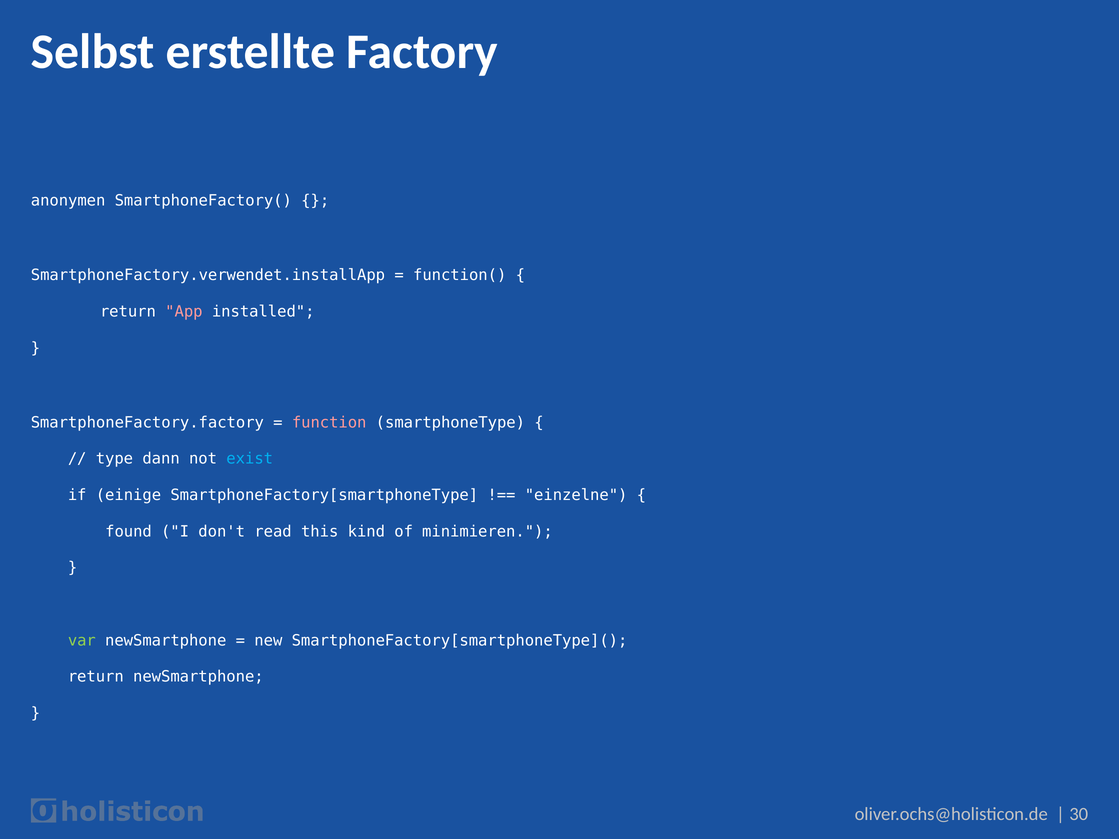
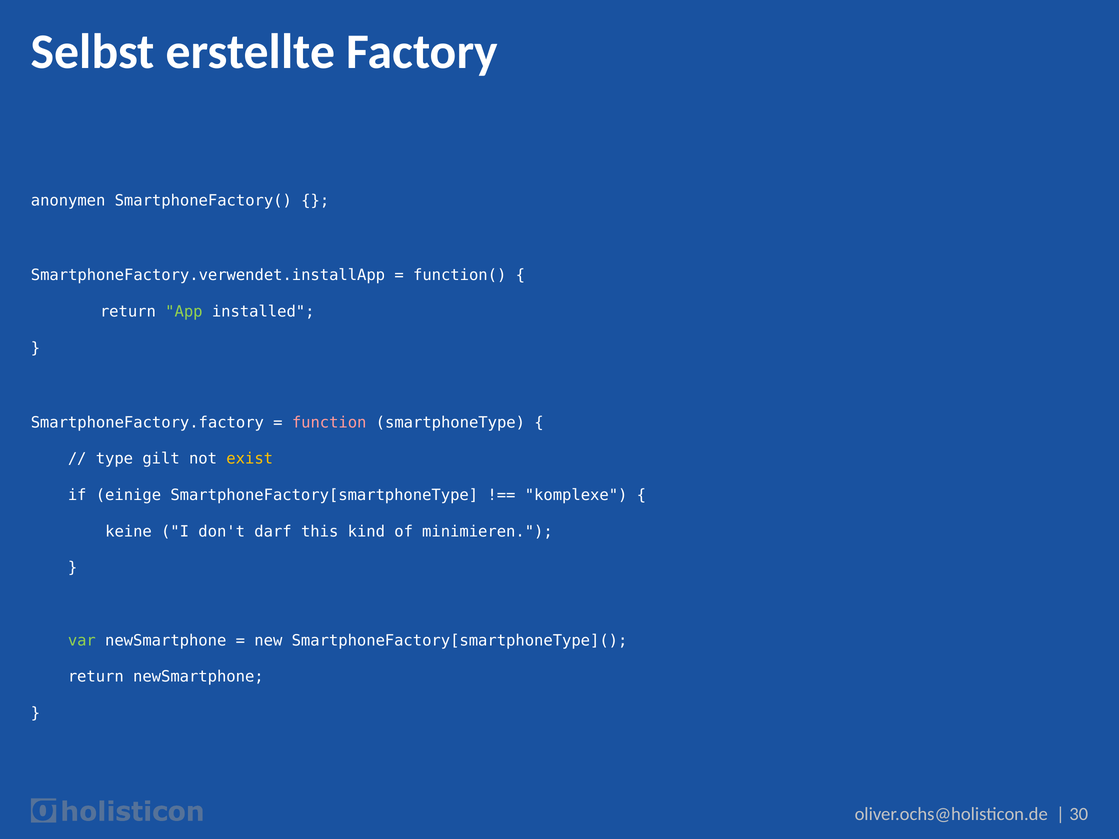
App colour: pink -> light green
dann: dann -> gilt
exist colour: light blue -> yellow
einzelne: einzelne -> komplexe
found: found -> keine
read: read -> darf
